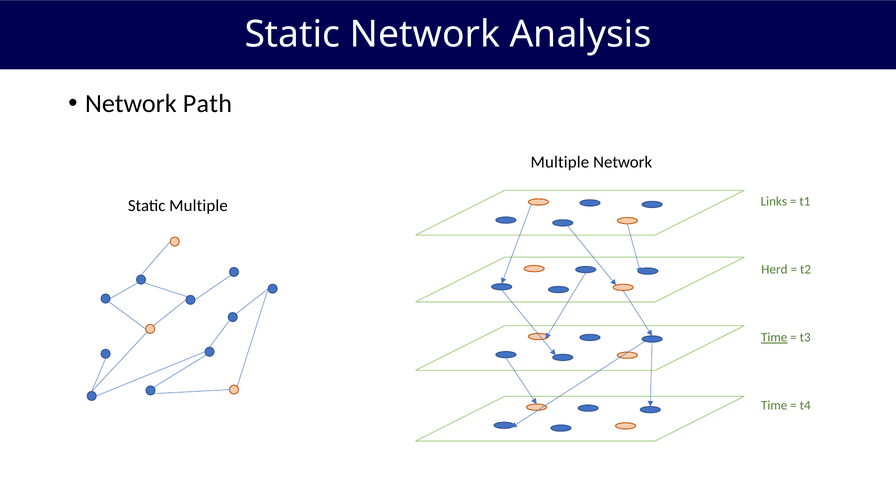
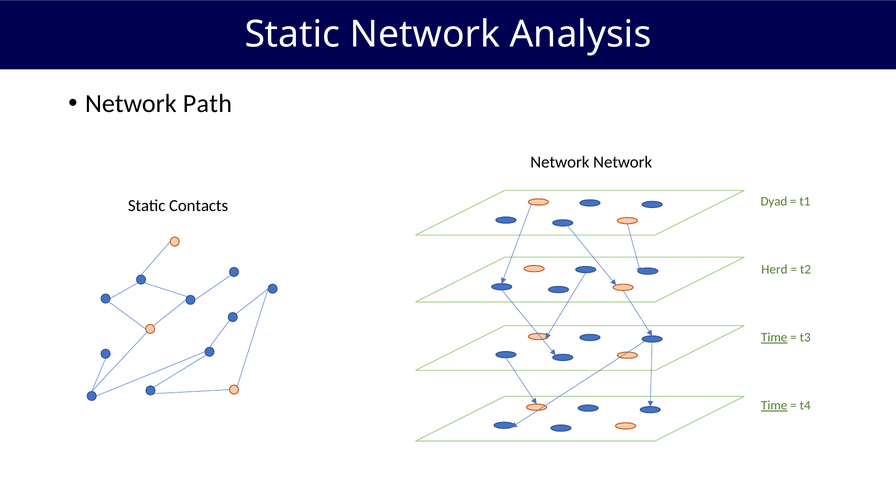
Multiple at (560, 162): Multiple -> Network
Links: Links -> Dyad
Static Multiple: Multiple -> Contacts
Time at (774, 405) underline: none -> present
